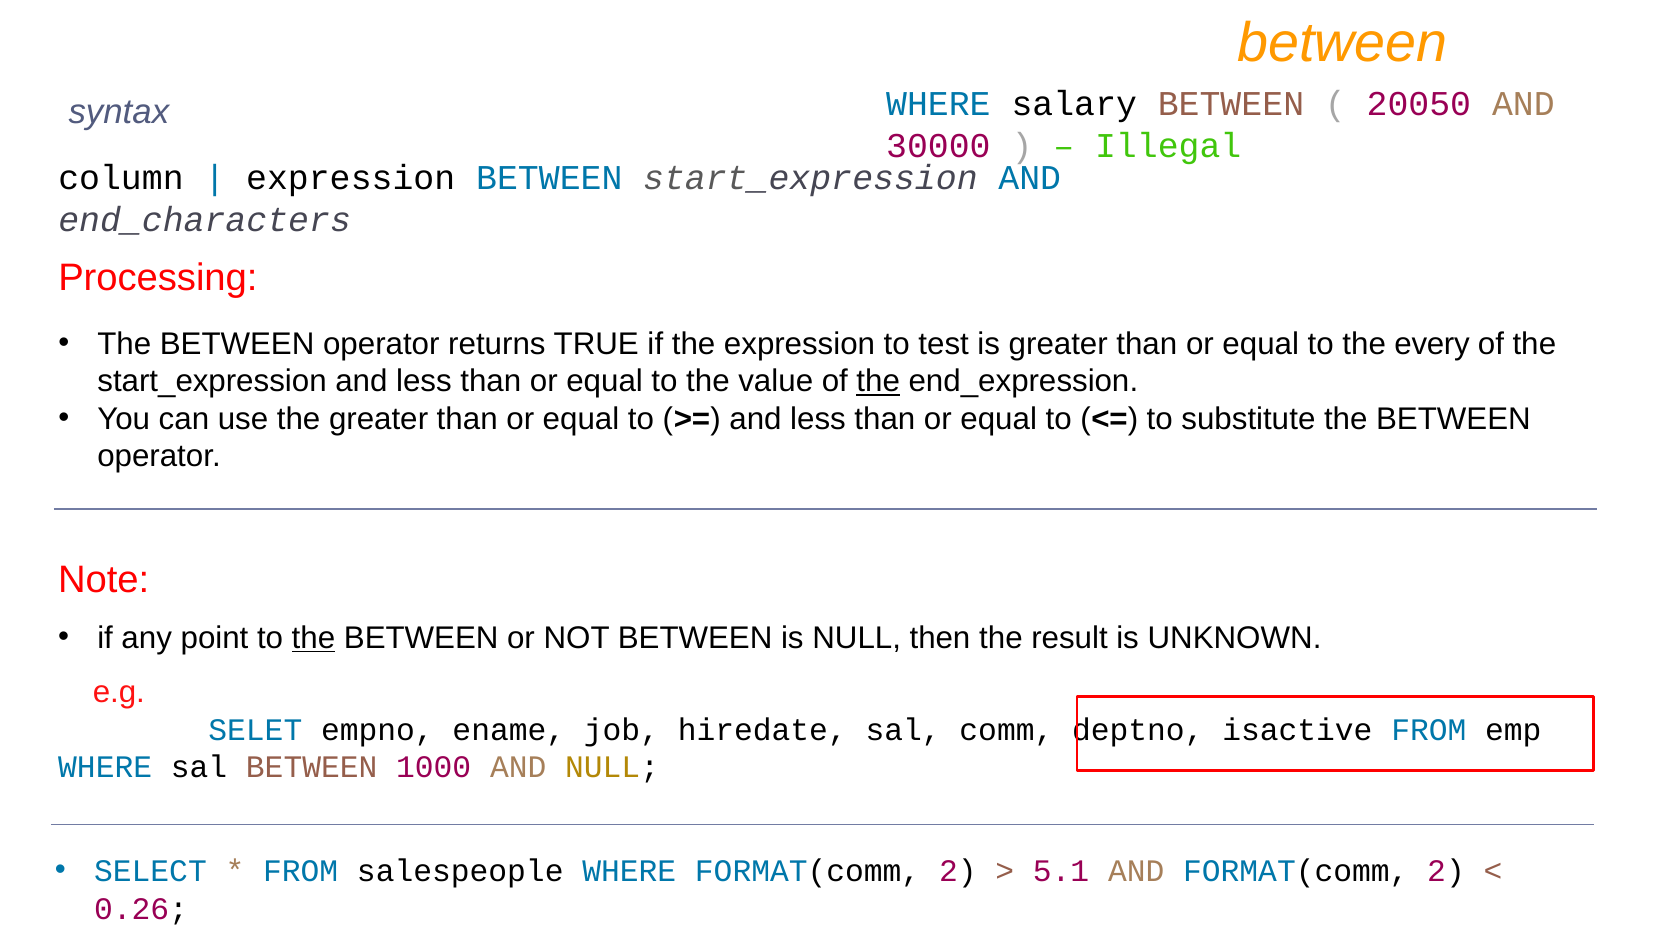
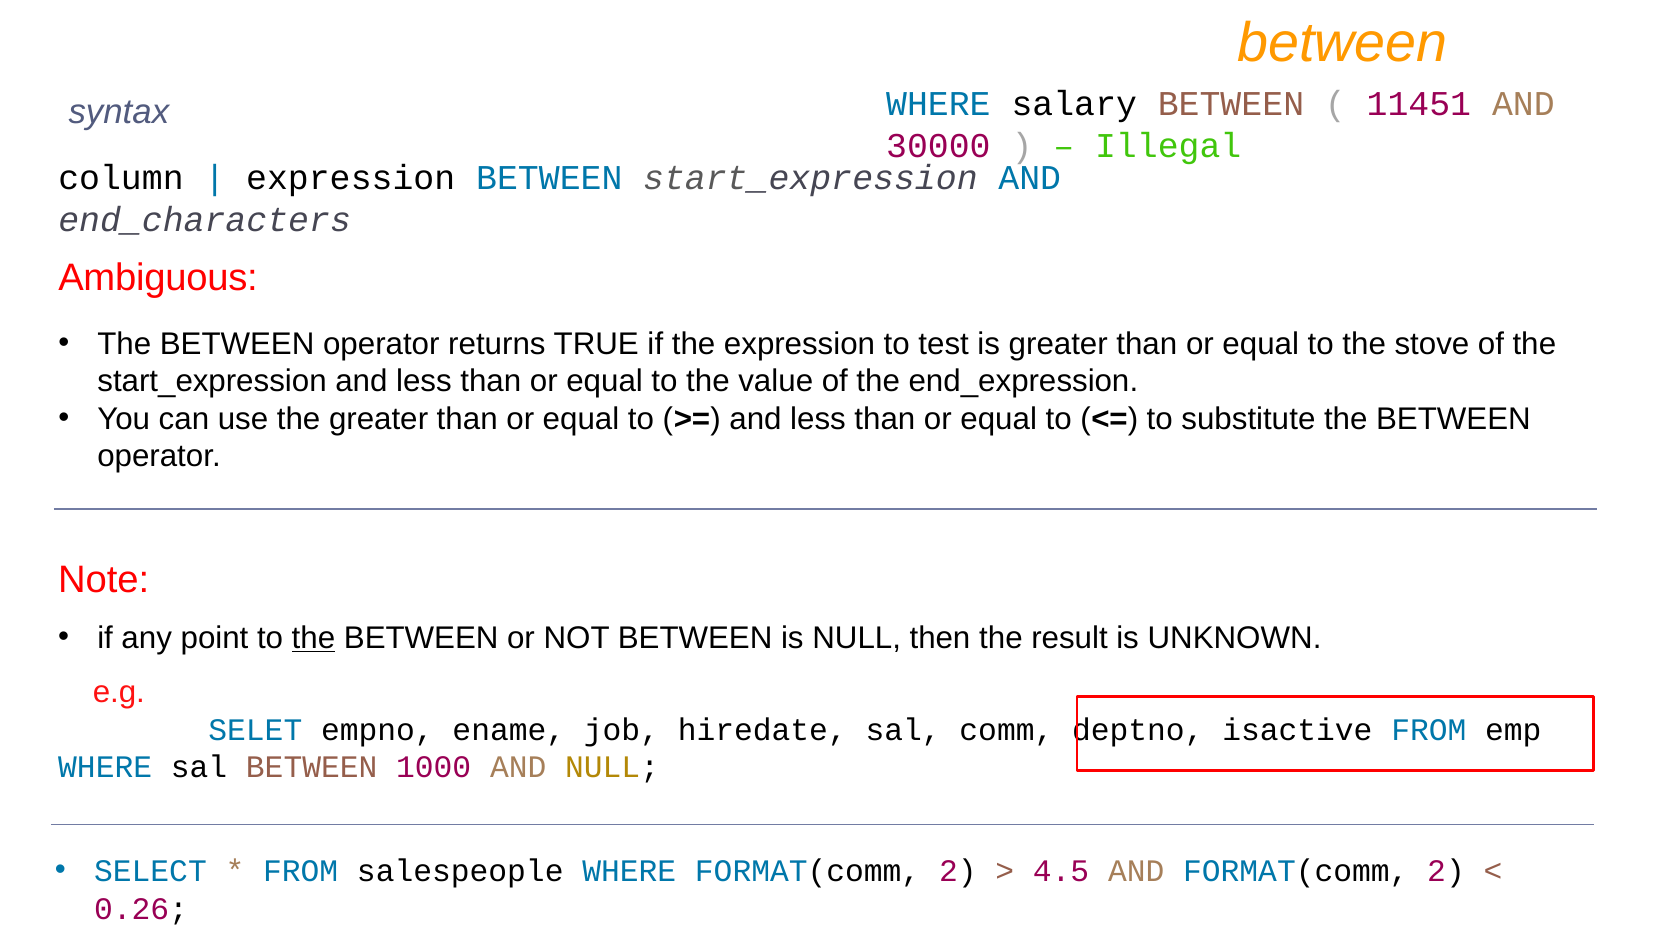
20050: 20050 -> 11451
Processing: Processing -> Ambiguous
every: every -> stove
the at (878, 381) underline: present -> none
5.1: 5.1 -> 4.5
